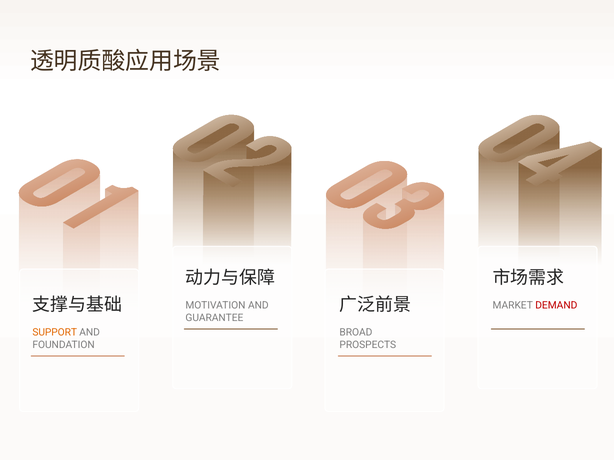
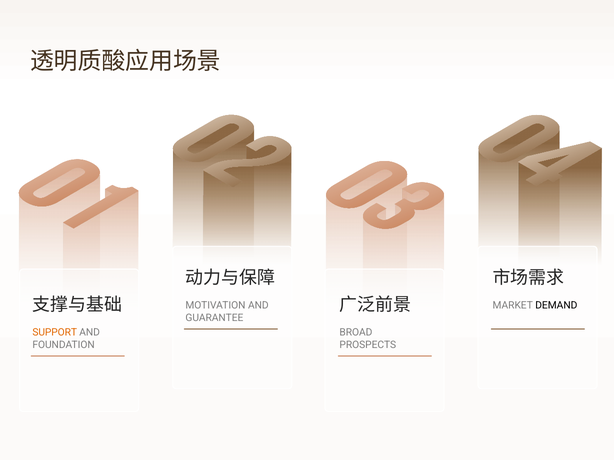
DEMAND colour: red -> black
